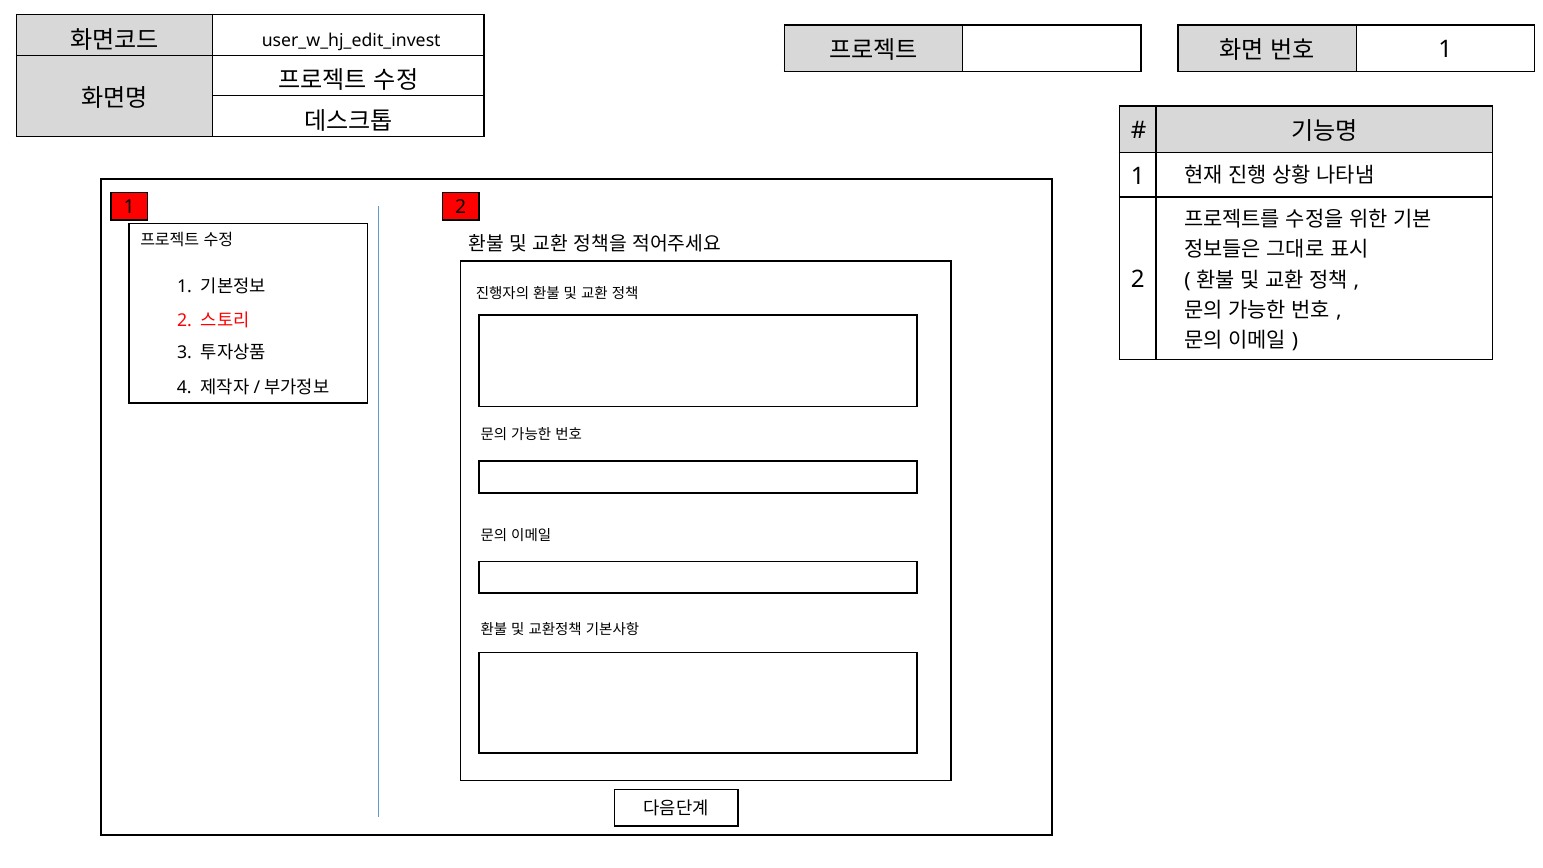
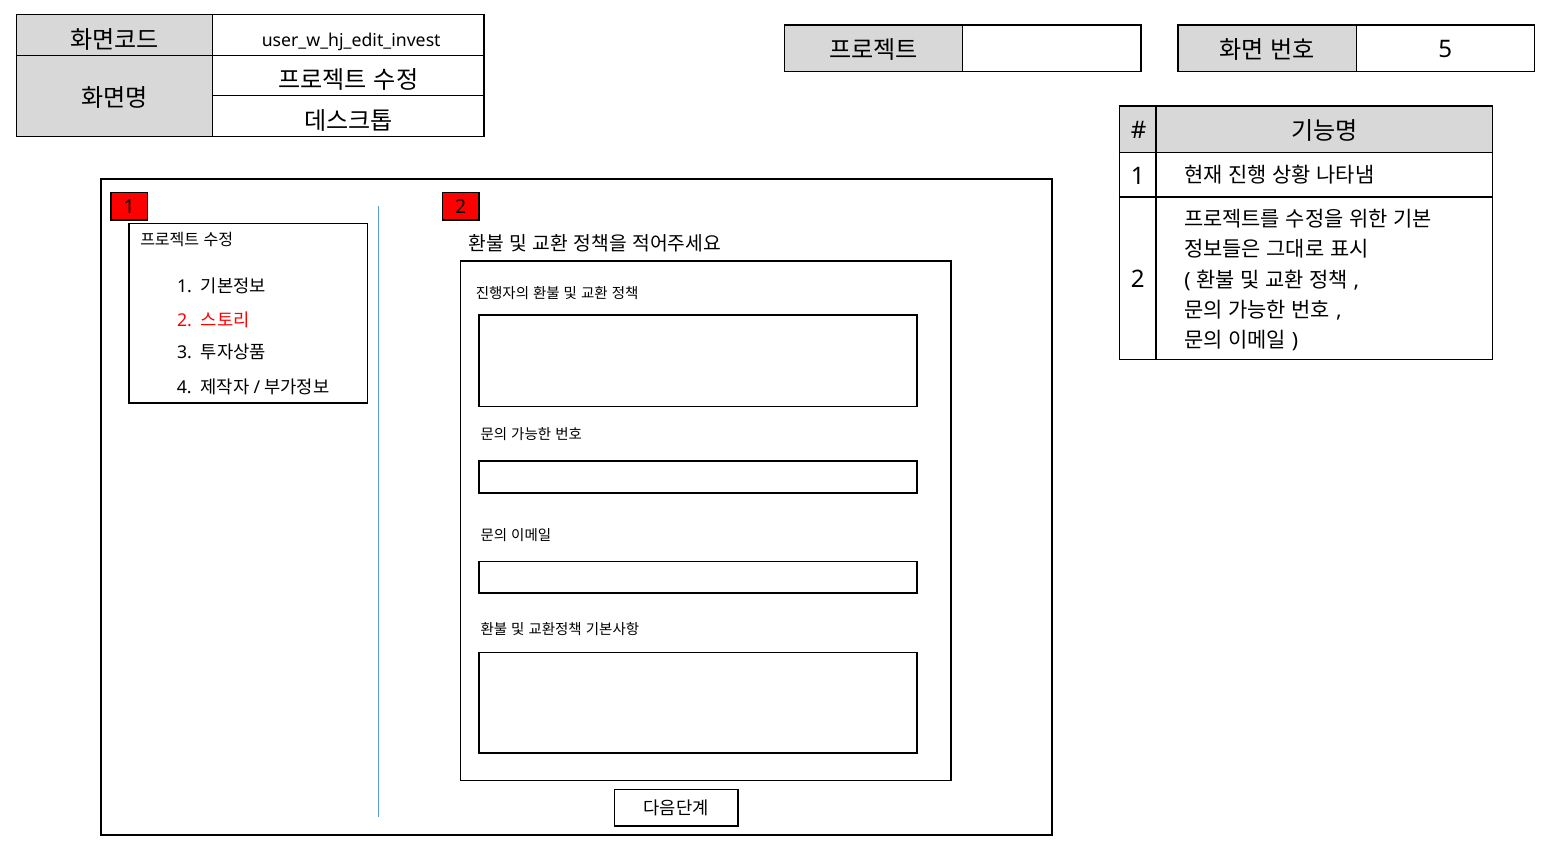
1 at (1445, 50): 1 -> 5
